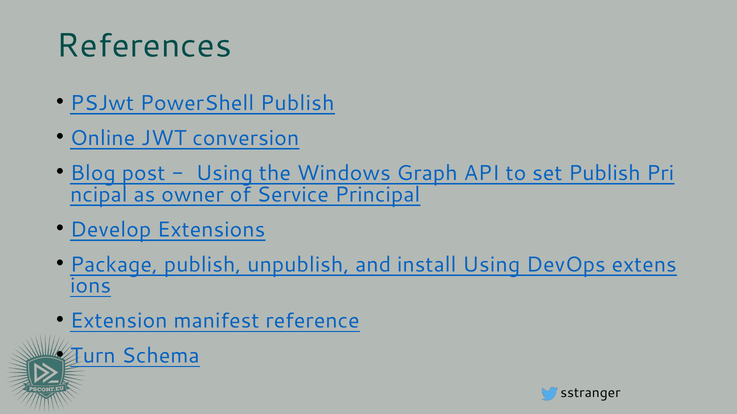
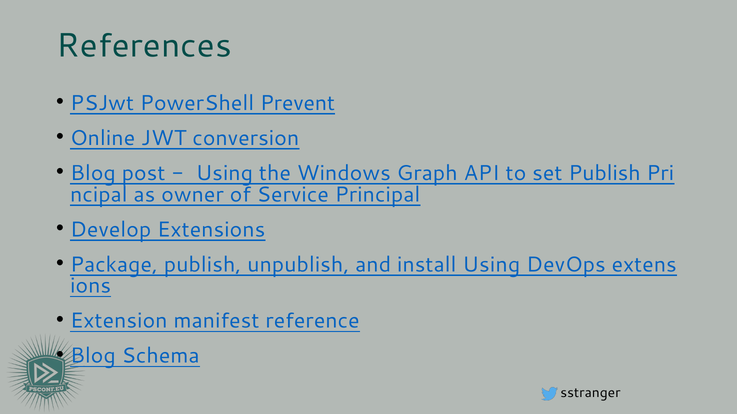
PowerShell Publish: Publish -> Prevent
Turn at (93, 356): Turn -> Blog
